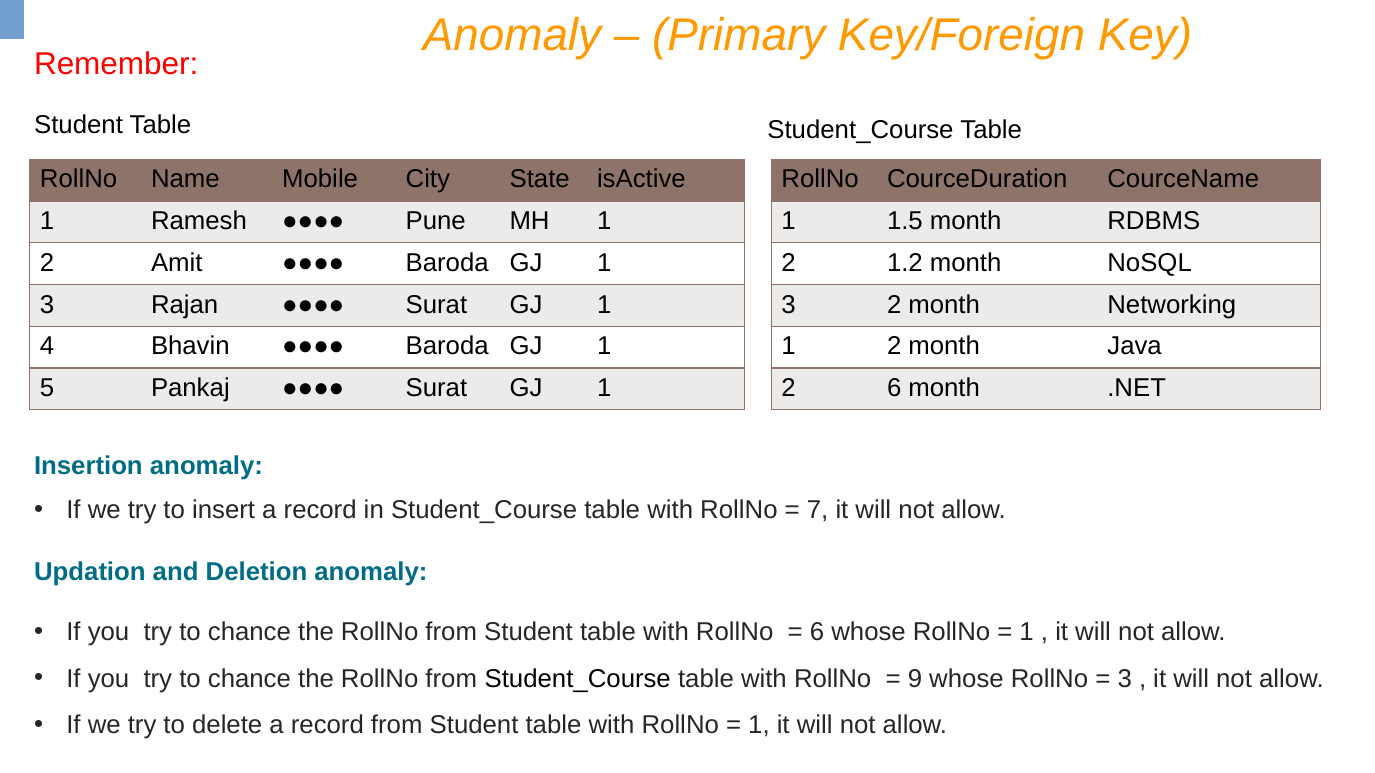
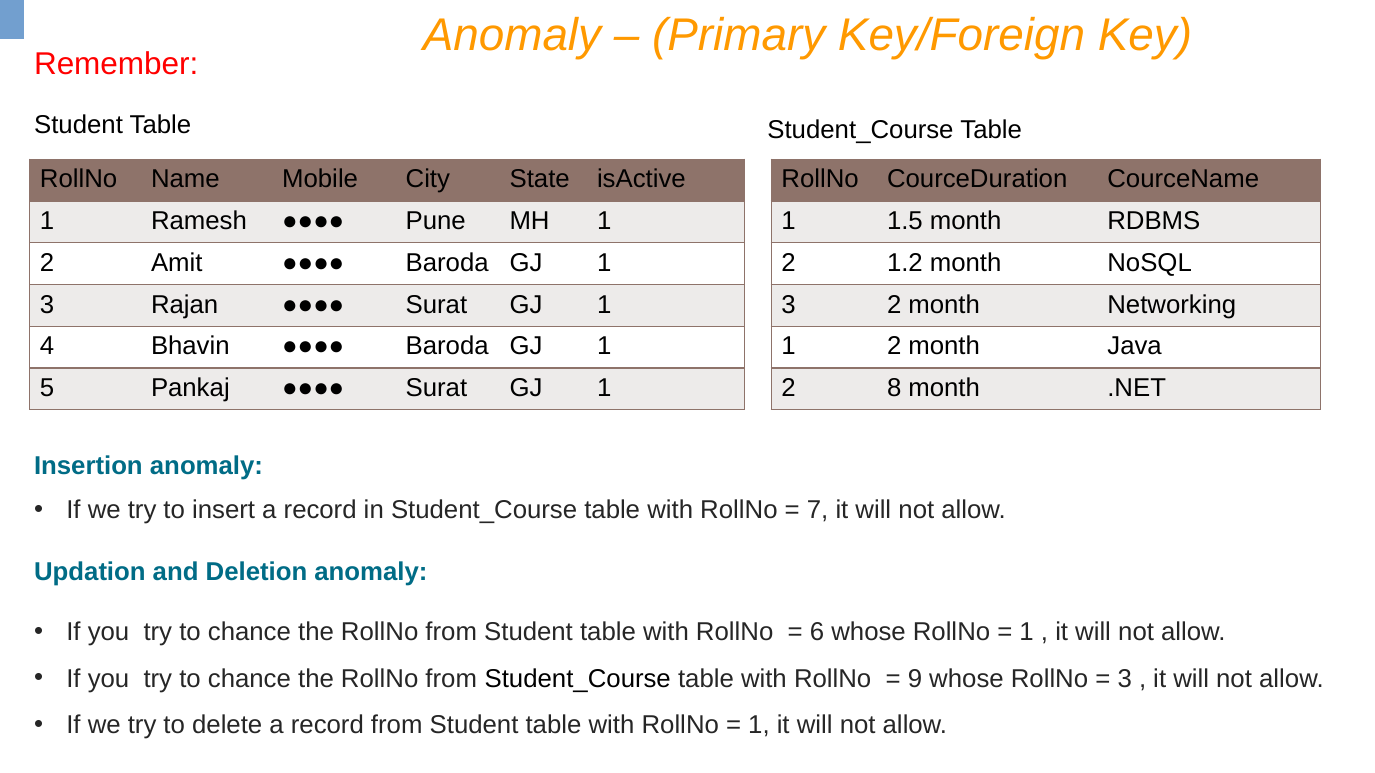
2 6: 6 -> 8
